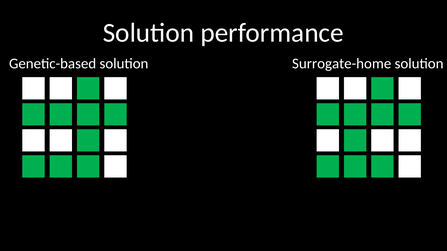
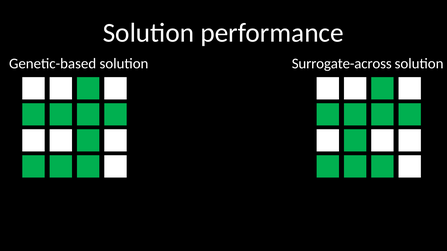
Surrogate-home: Surrogate-home -> Surrogate-across
